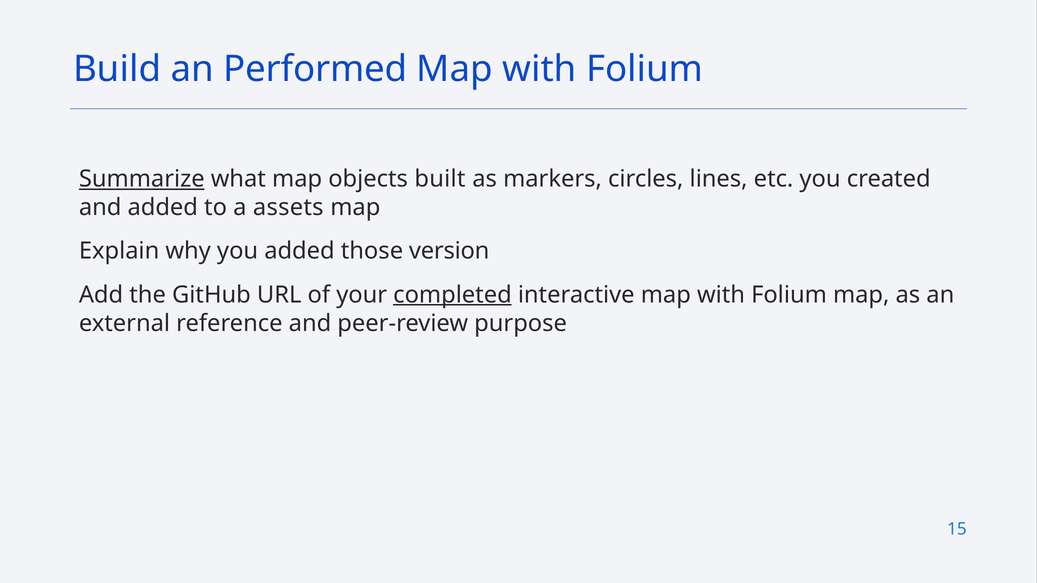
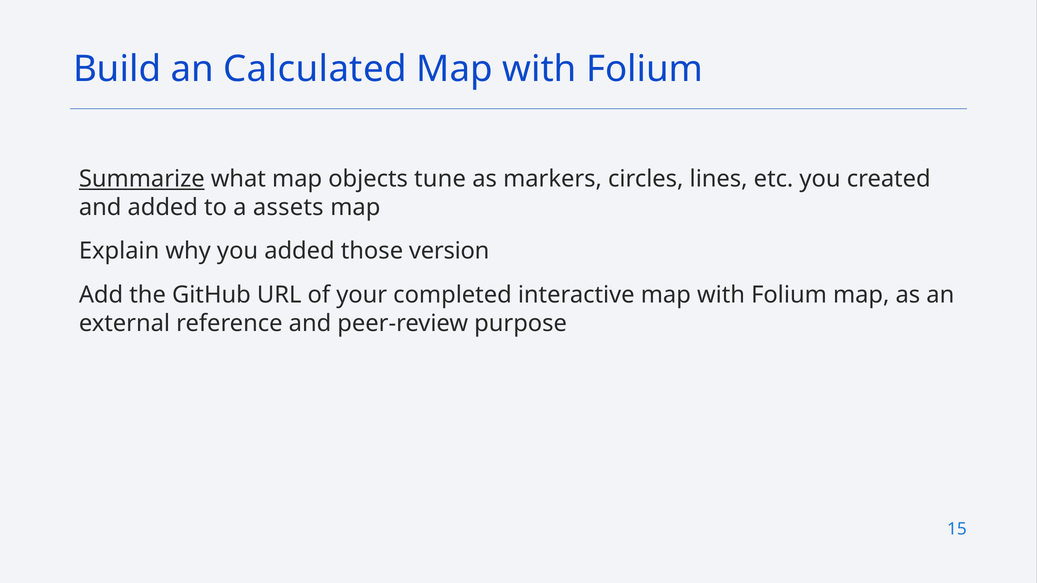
Performed: Performed -> Calculated
built: built -> tune
completed underline: present -> none
